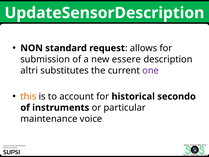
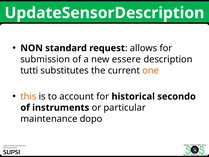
altri: altri -> tutti
one colour: purple -> orange
voice: voice -> dopo
